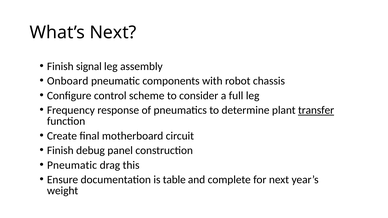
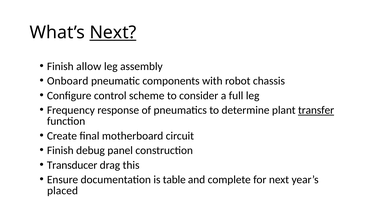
Next at (113, 33) underline: none -> present
signal: signal -> allow
Pneumatic at (72, 165): Pneumatic -> Transducer
weight: weight -> placed
